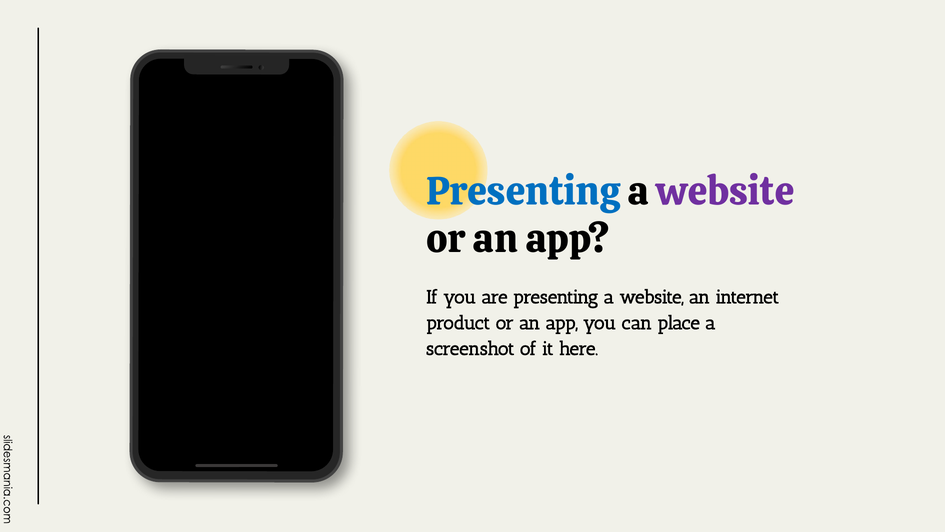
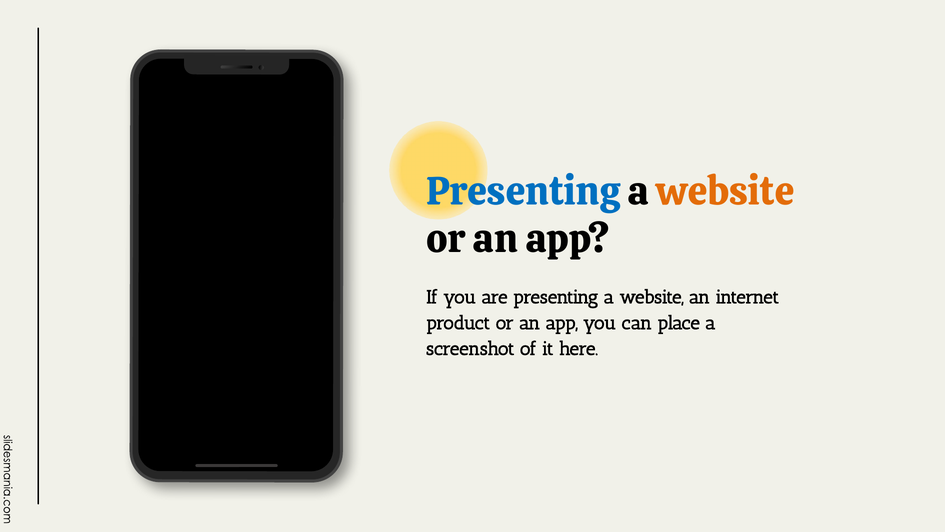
website at (725, 192) colour: purple -> orange
